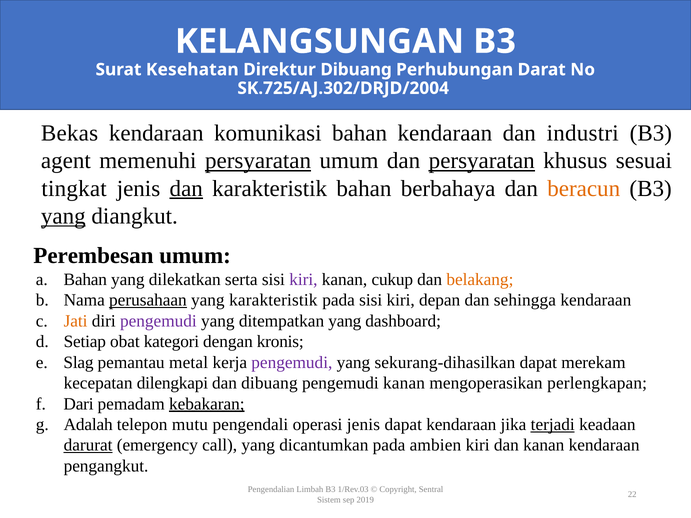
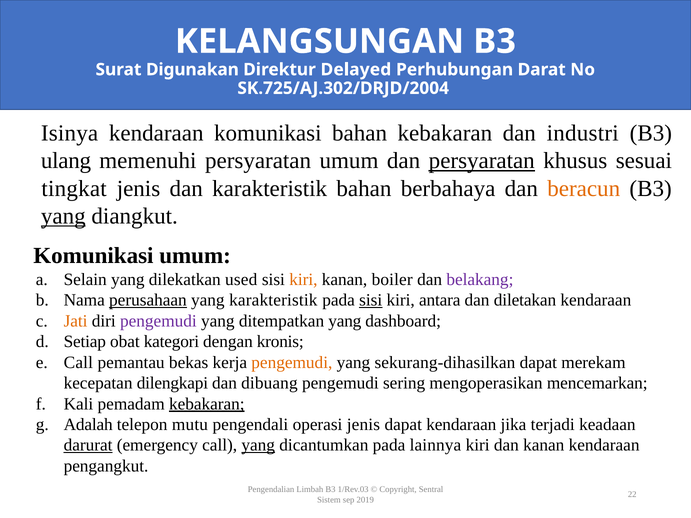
Kesehatan: Kesehatan -> Digunakan
Direktur Dibuang: Dibuang -> Delayed
Bekas: Bekas -> Isinya
bahan kendaraan: kendaraan -> kebakaran
agent: agent -> ulang
persyaratan at (258, 161) underline: present -> none
dan at (186, 189) underline: present -> none
Perembesan at (93, 256): Perembesan -> Komunikasi
Bahan at (85, 280): Bahan -> Selain
serta: serta -> used
kiri at (303, 280) colour: purple -> orange
cukup: cukup -> boiler
belakang colour: orange -> purple
sisi at (371, 300) underline: none -> present
depan: depan -> antara
sehingga: sehingga -> diletakan
Slag at (79, 363): Slag -> Call
metal: metal -> bekas
pengemudi at (292, 363) colour: purple -> orange
pengemudi kanan: kanan -> sering
perlengkapan: perlengkapan -> mencemarkan
Dari: Dari -> Kali
terjadi underline: present -> none
yang at (258, 445) underline: none -> present
ambien: ambien -> lainnya
